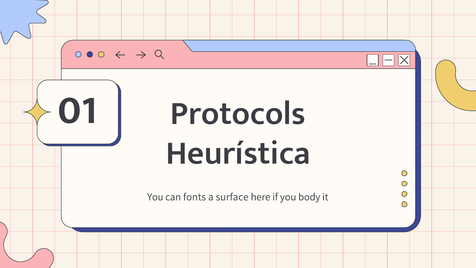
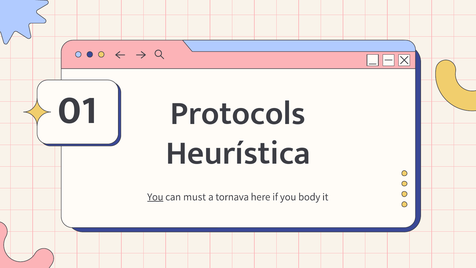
You at (155, 197) underline: none -> present
fonts: fonts -> must
surface: surface -> tornava
